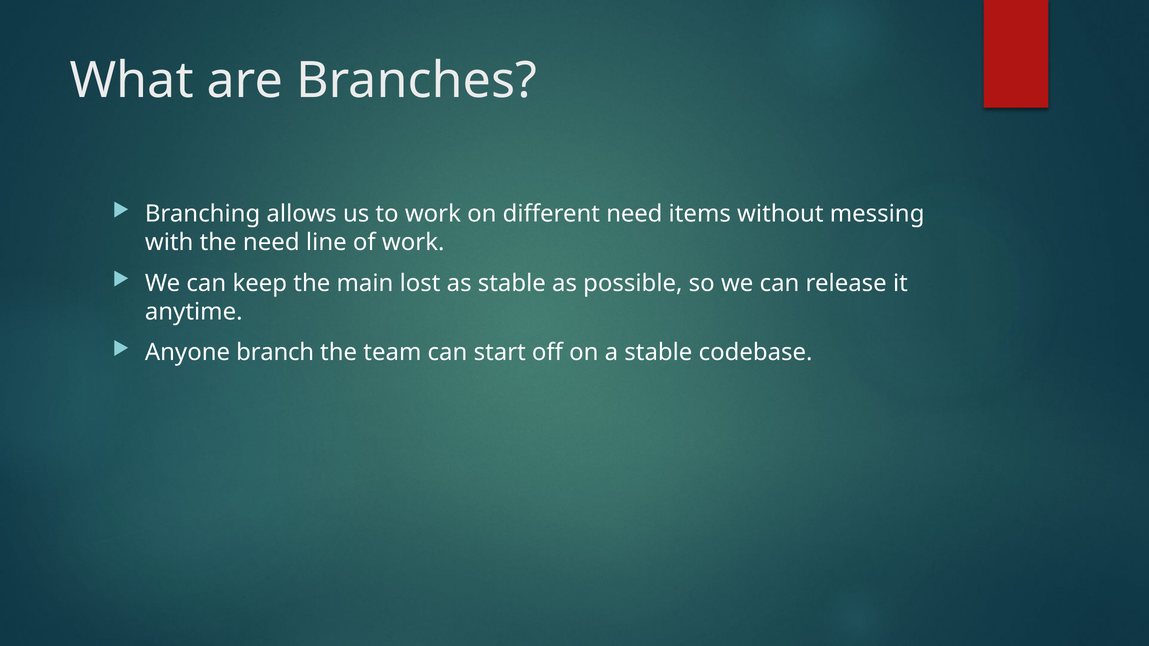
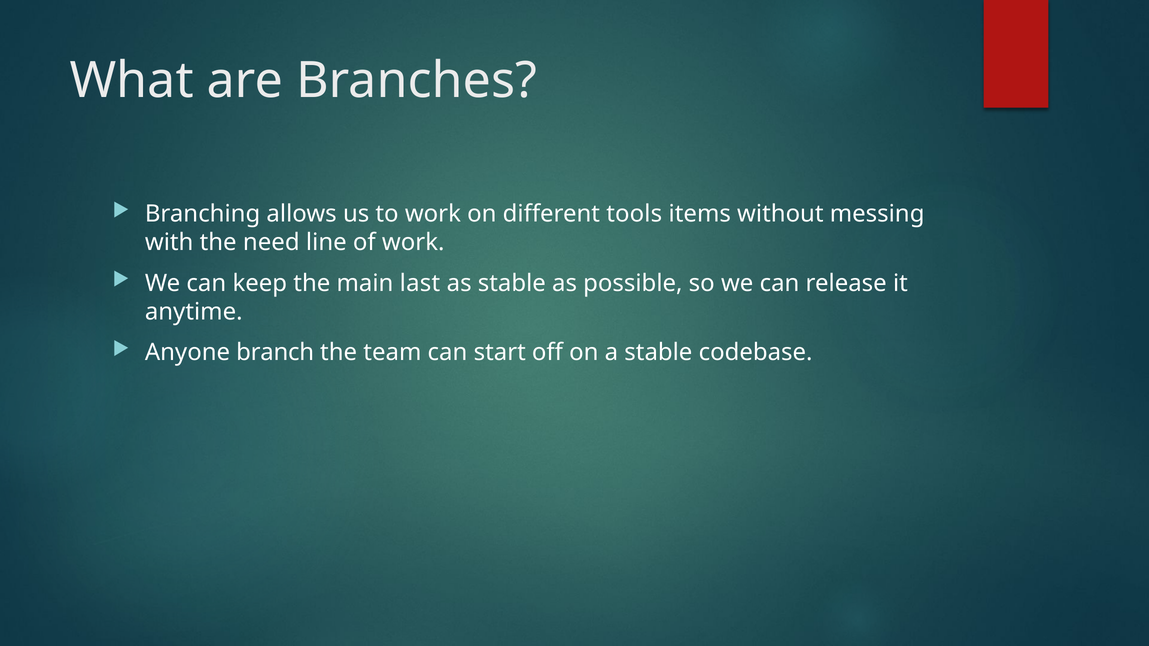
different need: need -> tools
lost: lost -> last
